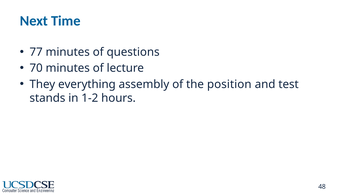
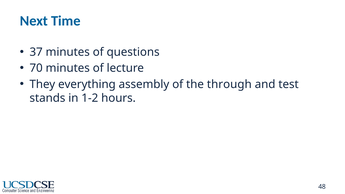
77: 77 -> 37
position: position -> through
